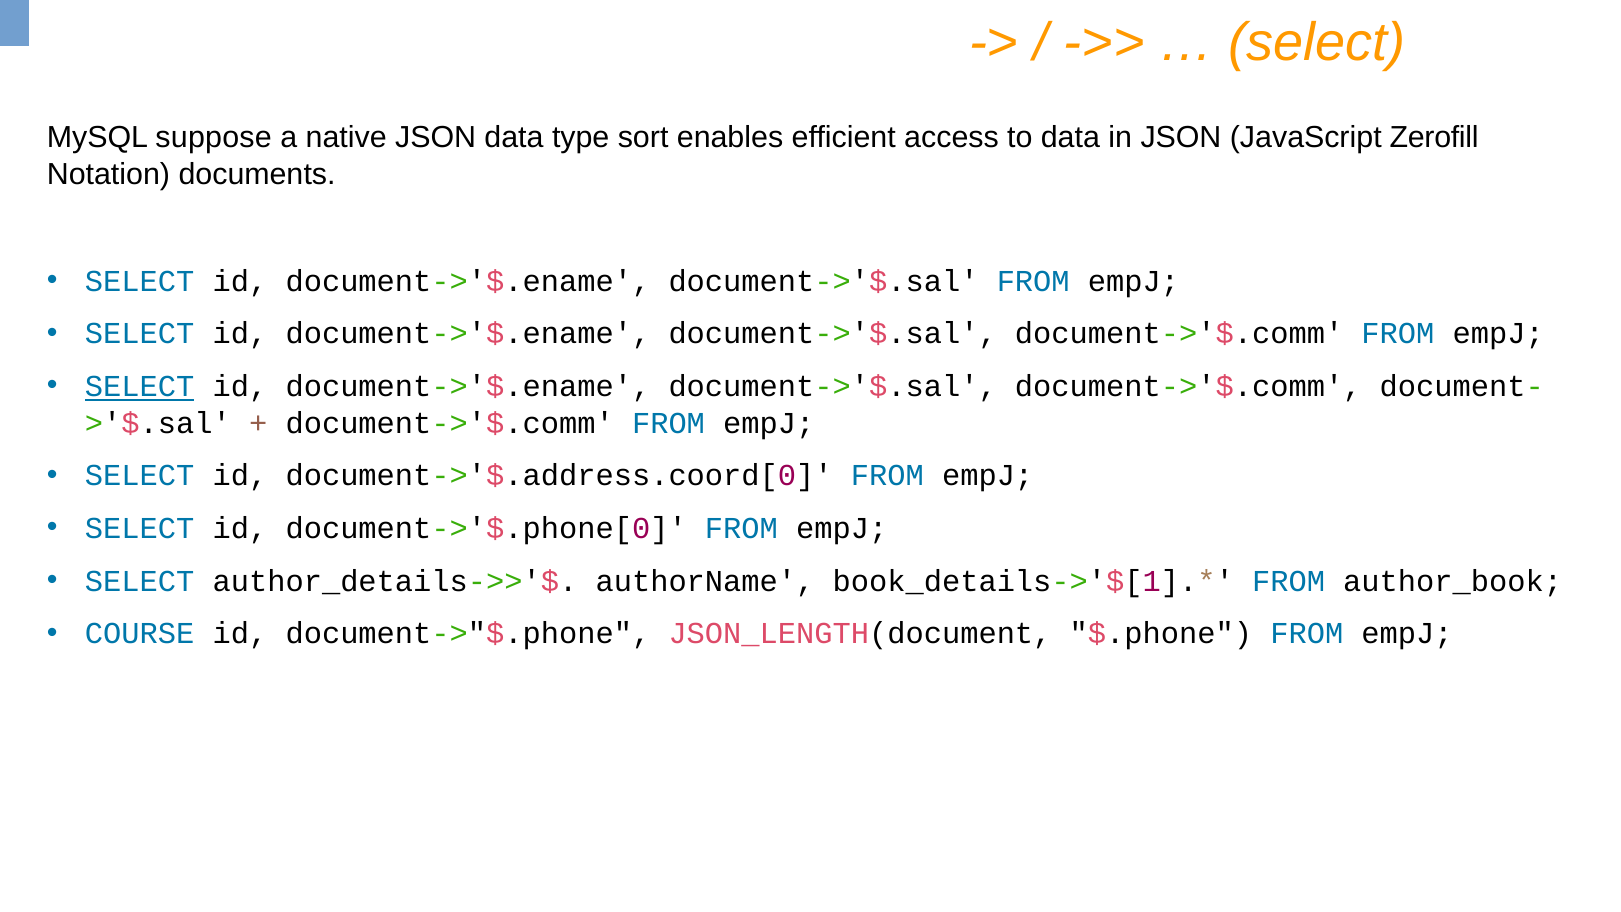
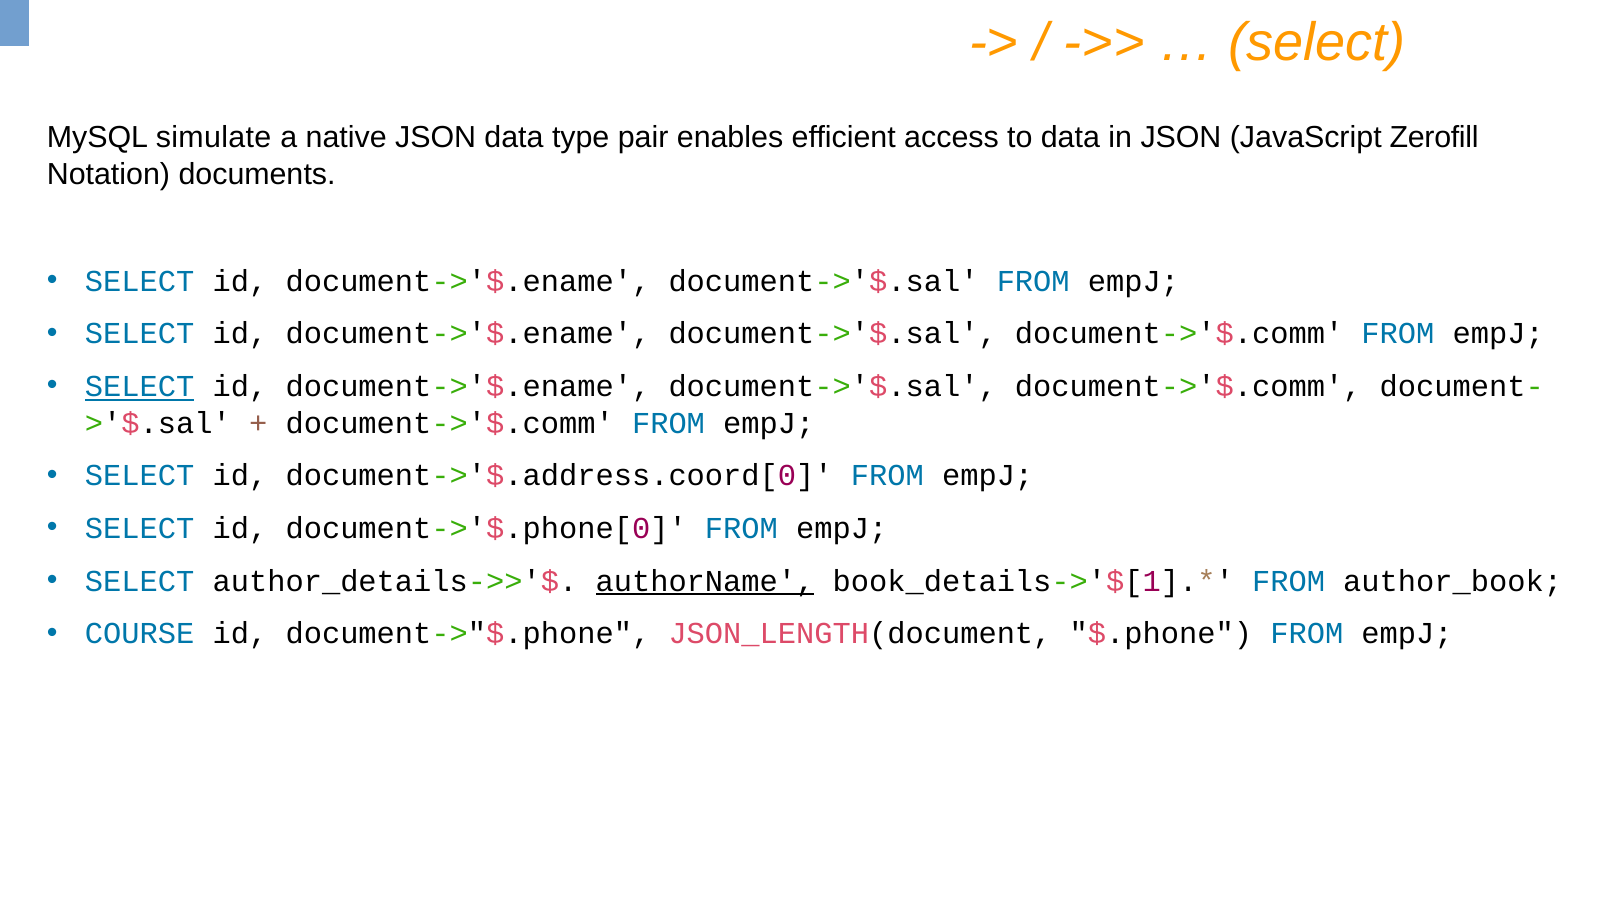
suppose: suppose -> simulate
sort: sort -> pair
authorName underline: none -> present
